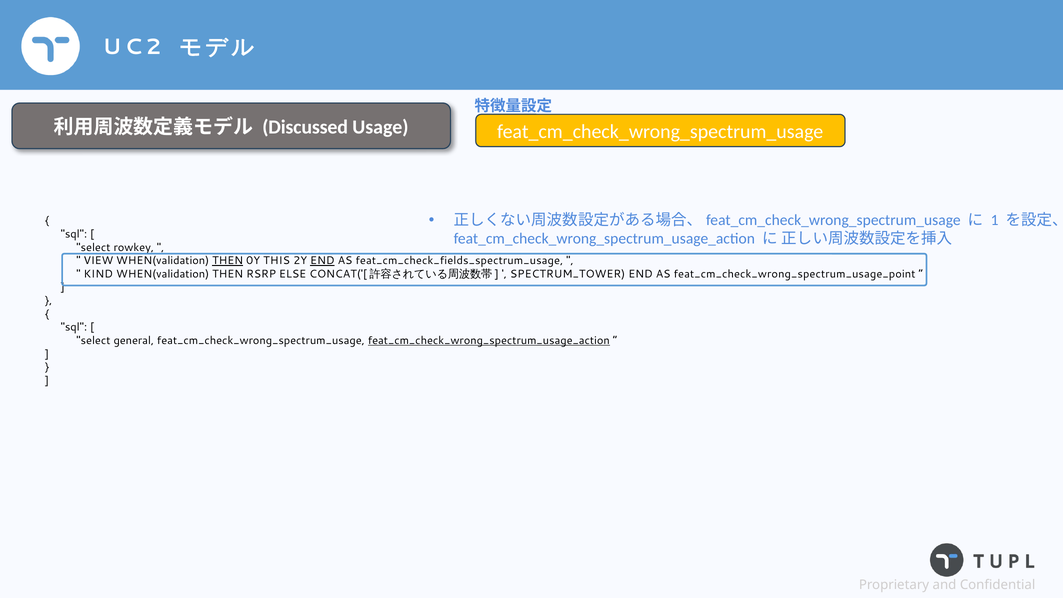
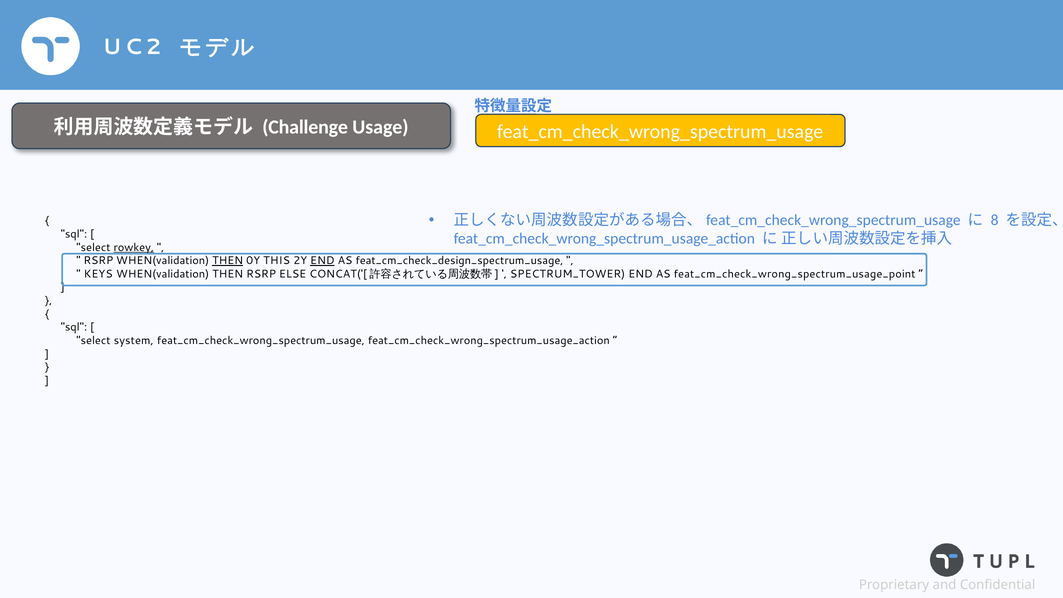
Discussed: Discussed -> Challenge
1: 1 -> 8
rowkey underline: none -> present
VIEW at (98, 261): VIEW -> RSRP
feat_cm_check_fields_spectrum_usage: feat_cm_check_fields_spectrum_usage -> feat_cm_check_design_spectrum_usage
KIND: KIND -> KEYS
general: general -> system
feat_cm_check_wrong_spectrum_usage_action at (489, 341) underline: present -> none
